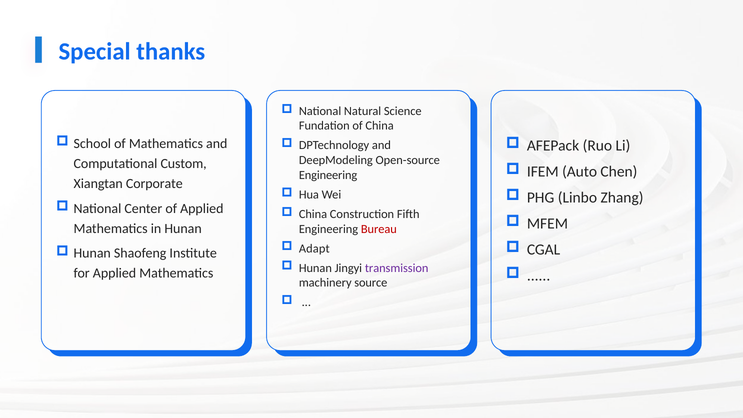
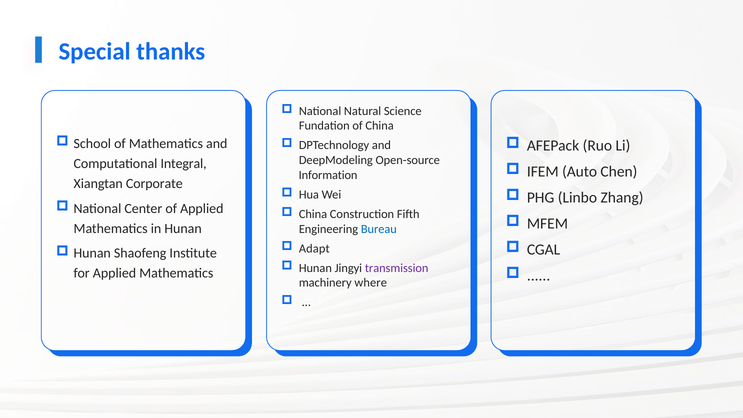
Custom: Custom -> Integral
Engineering at (328, 175): Engineering -> Information
Bureau colour: red -> blue
source: source -> where
